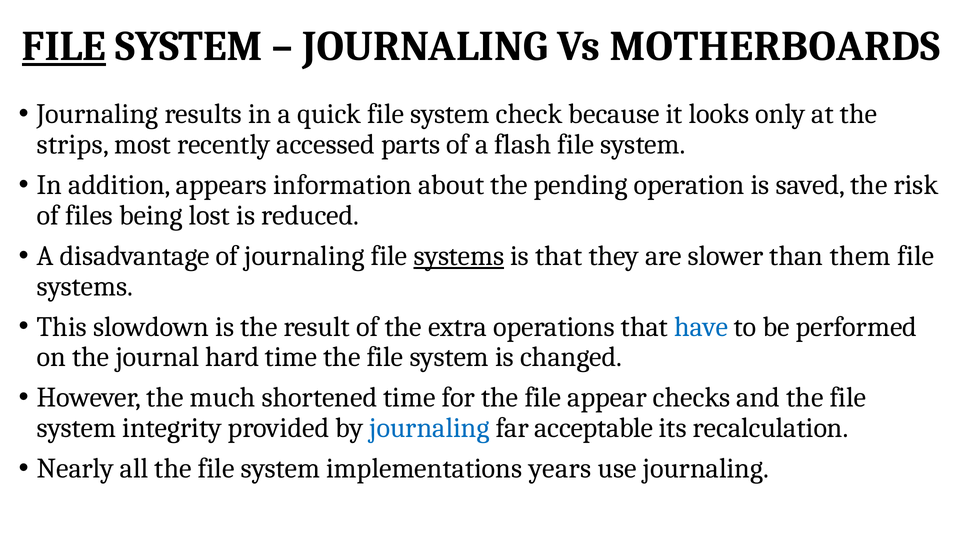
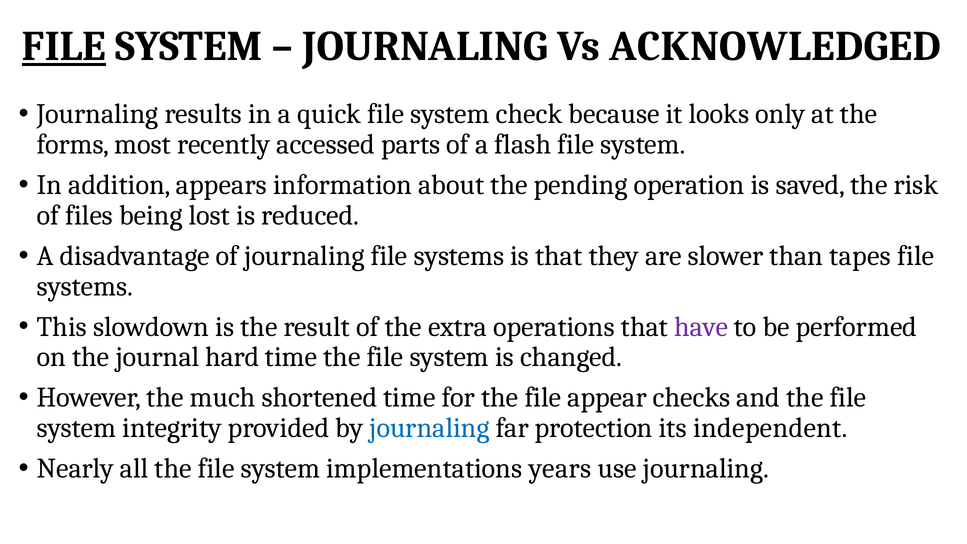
MOTHERBOARDS: MOTHERBOARDS -> ACKNOWLEDGED
strips: strips -> forms
systems at (459, 256) underline: present -> none
them: them -> tapes
have colour: blue -> purple
acceptable: acceptable -> protection
recalculation: recalculation -> independent
